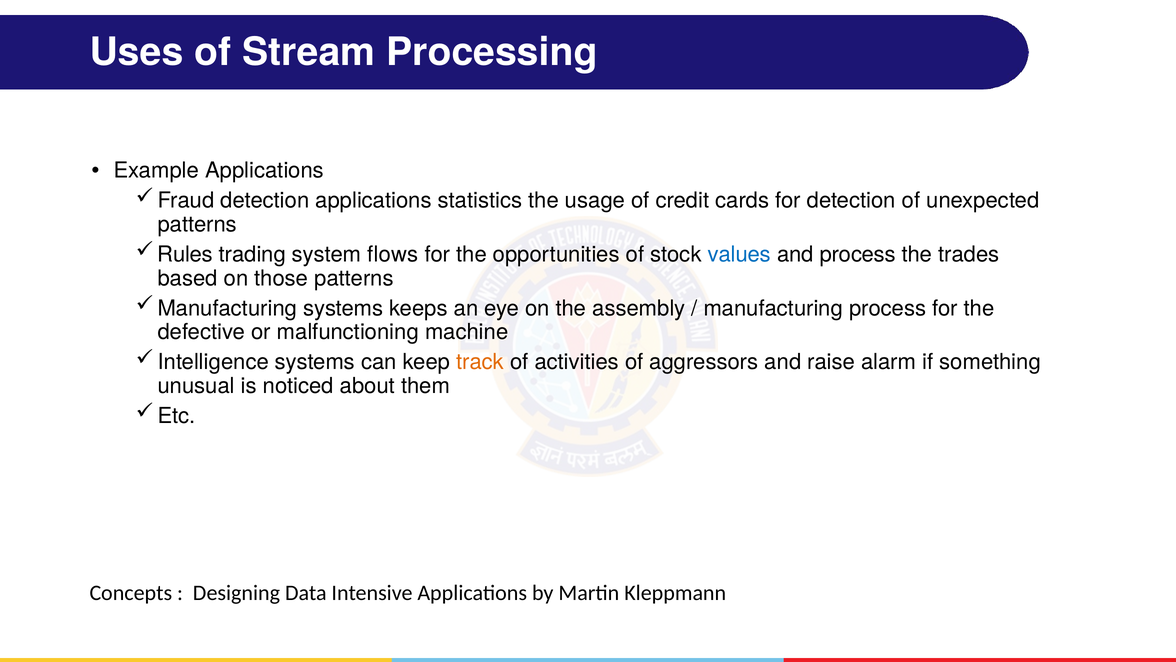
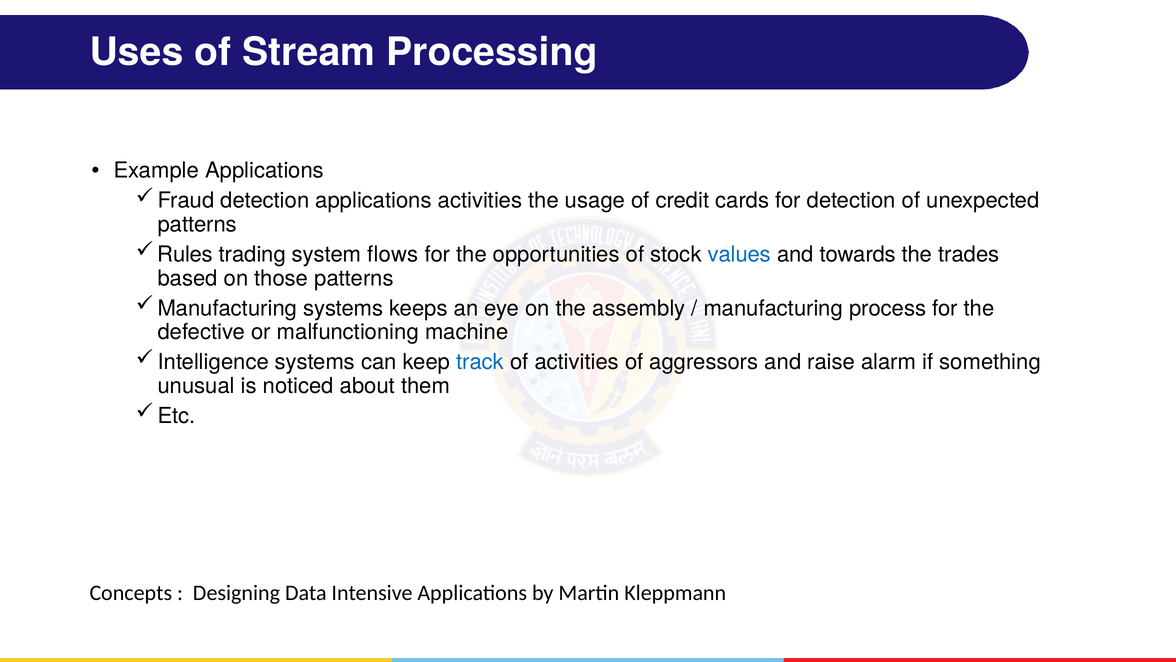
applications statistics: statistics -> activities
and process: process -> towards
track colour: orange -> blue
